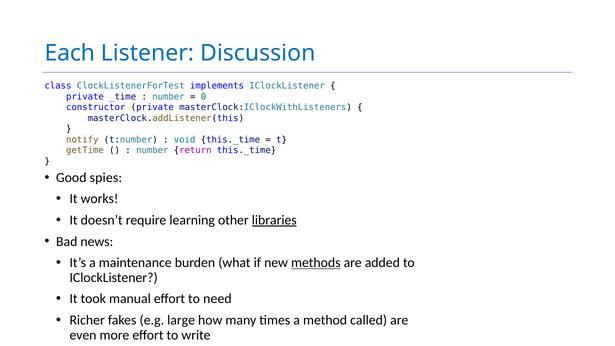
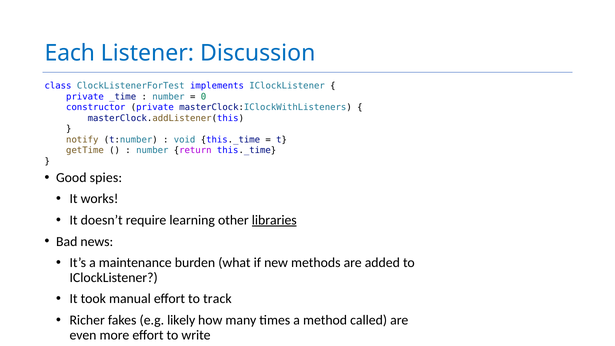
methods underline: present -> none
need: need -> track
large: large -> likely
